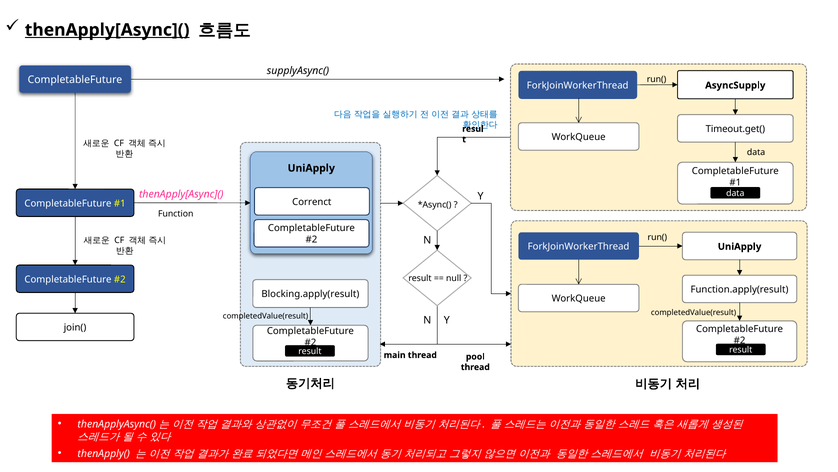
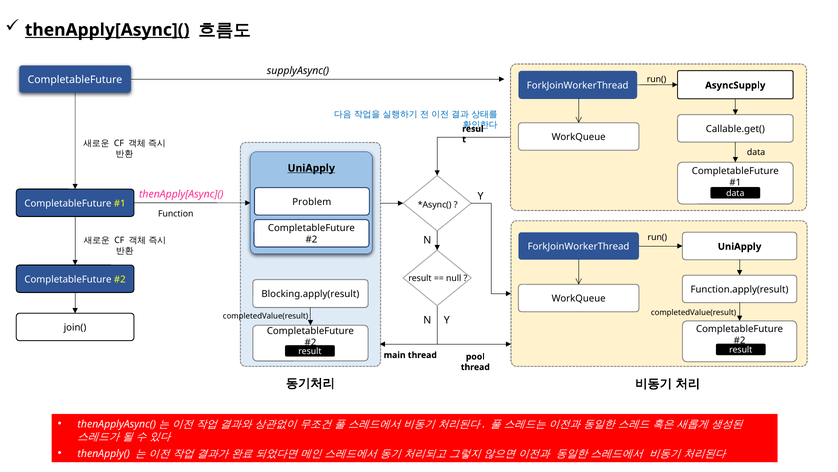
Timeout.get(: Timeout.get( -> Callable.get(
UniApply at (311, 168) underline: none -> present
Correnct: Correnct -> Problem
